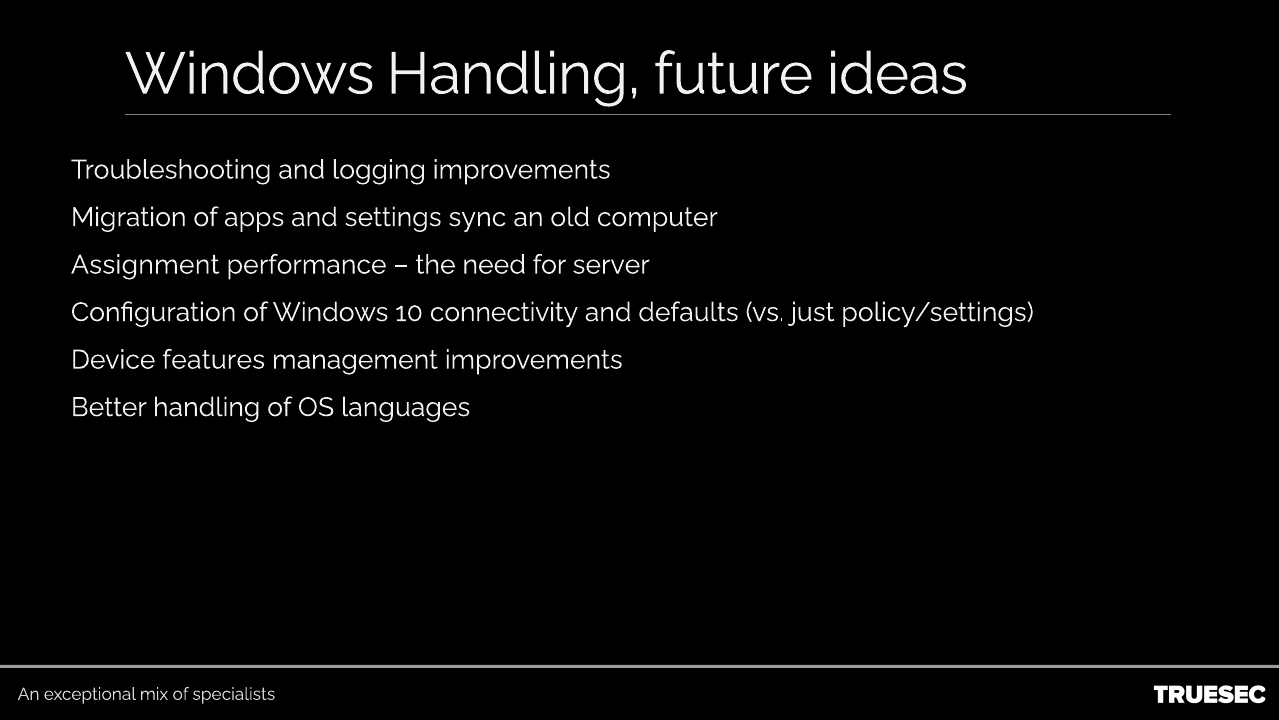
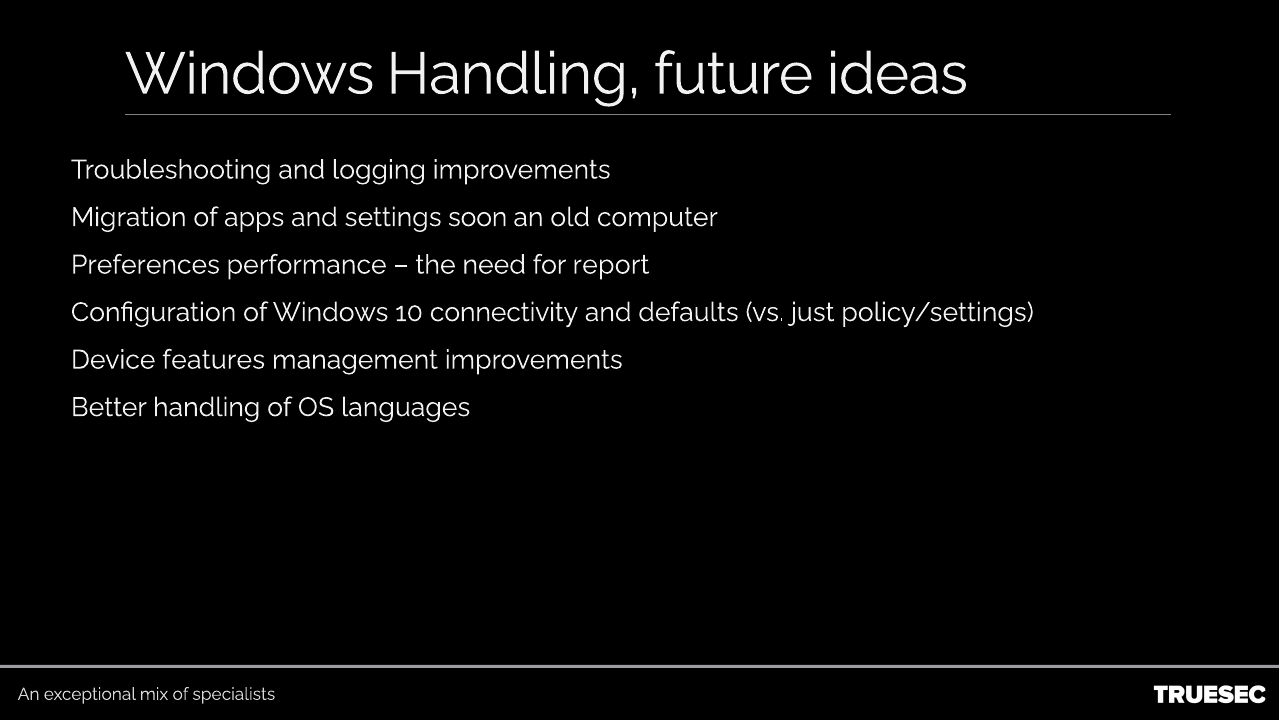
sync: sync -> soon
Assignment: Assignment -> Preferences
server: server -> report
